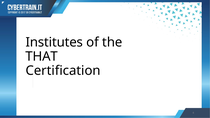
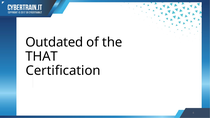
Institutes: Institutes -> Outdated
